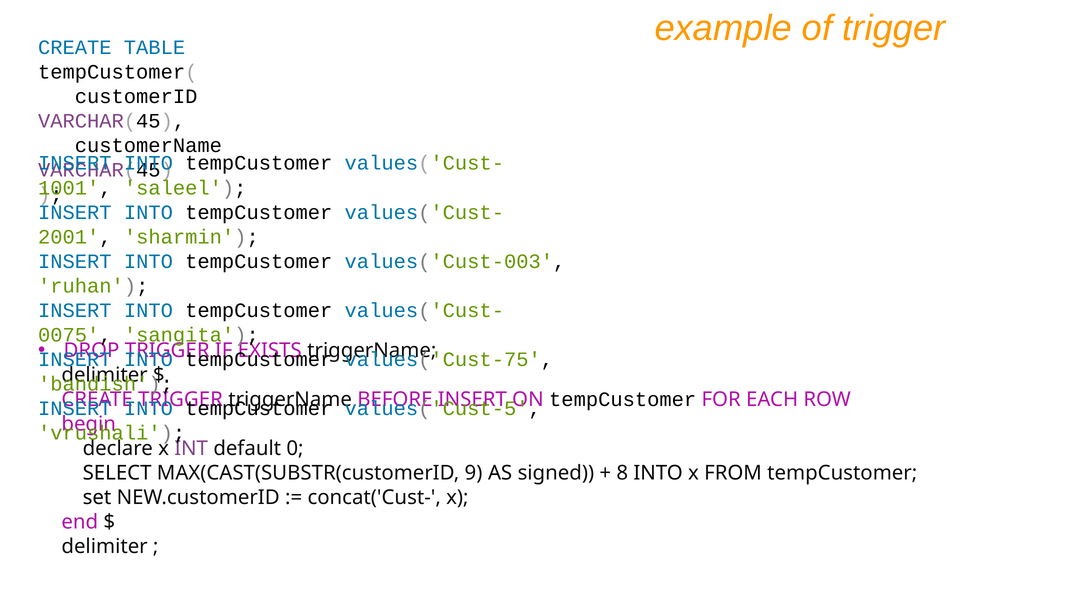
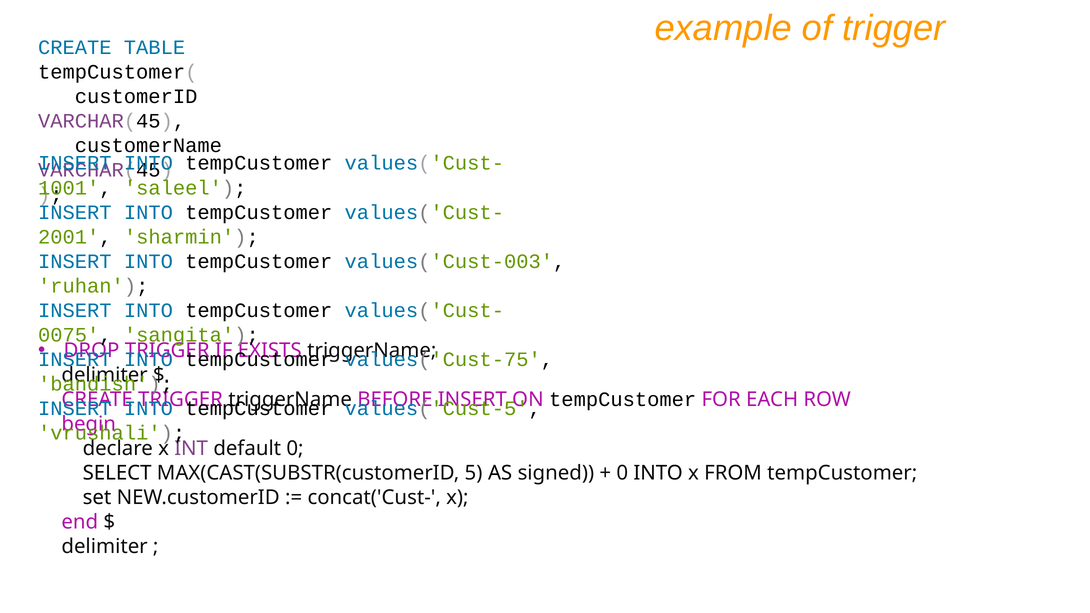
9: 9 -> 5
8 at (622, 473): 8 -> 0
